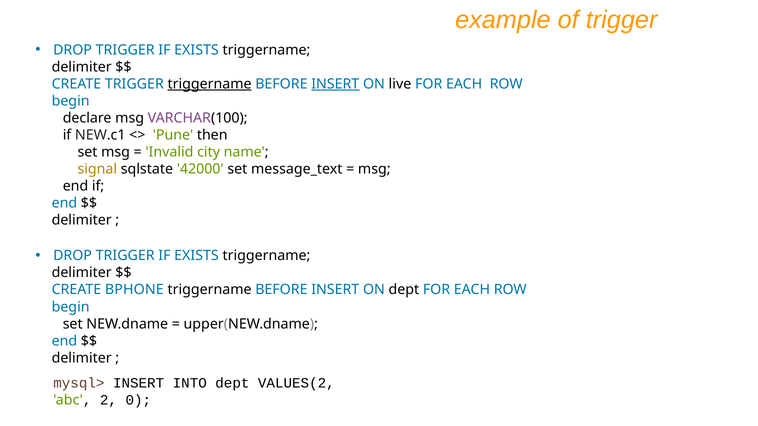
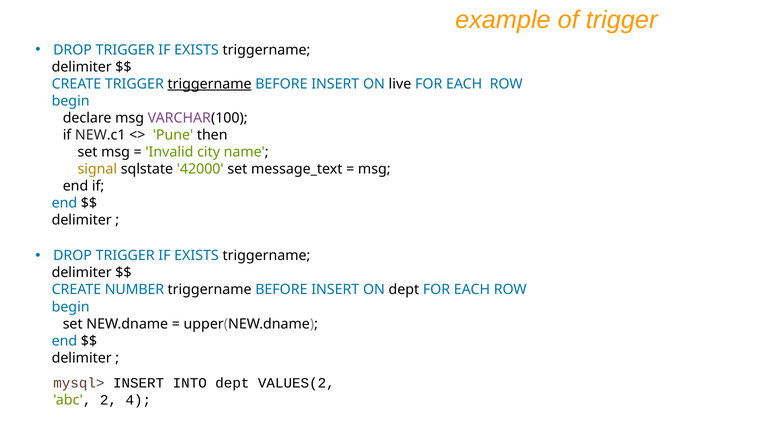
INSERT at (335, 84) underline: present -> none
BPHONE: BPHONE -> NUMBER
0: 0 -> 4
